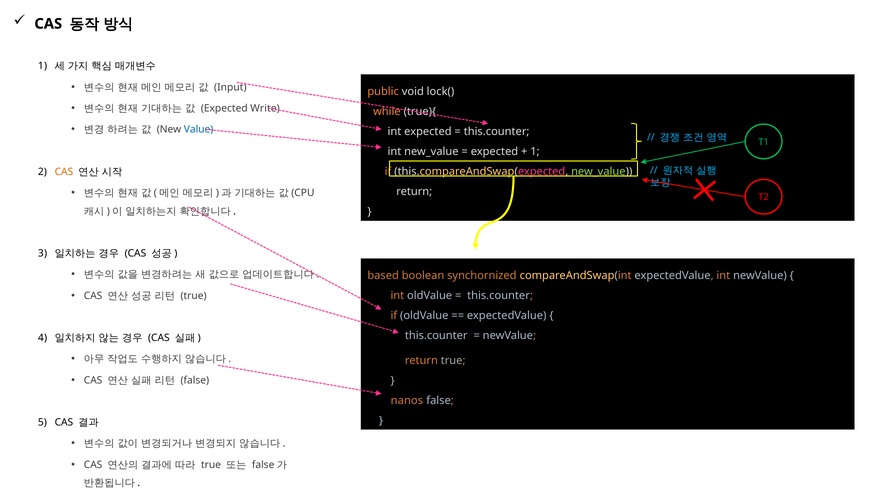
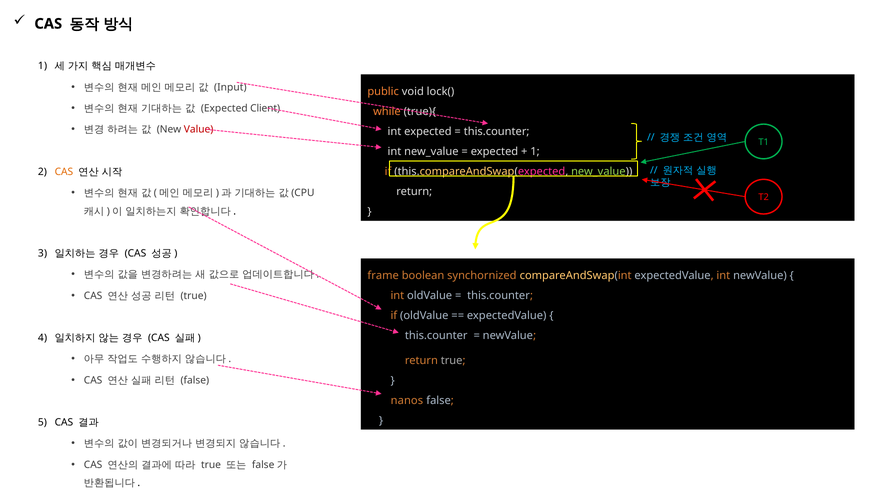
Write: Write -> Client
Value colour: blue -> red
based: based -> frame
